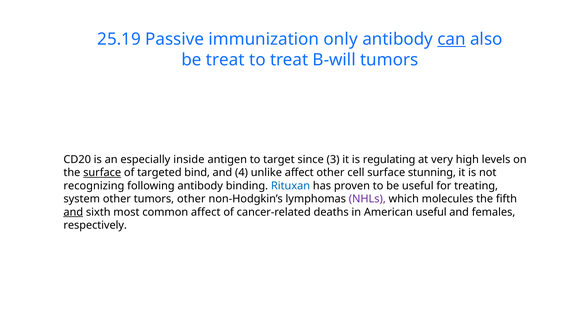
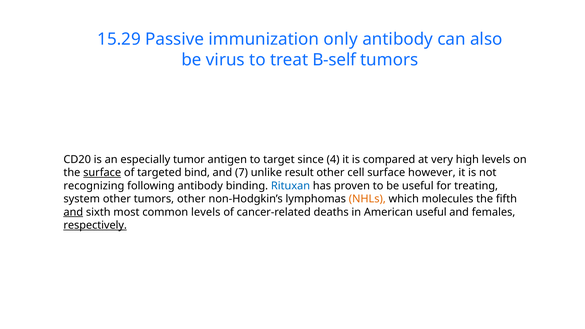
25.19: 25.19 -> 15.29
can underline: present -> none
be treat: treat -> virus
B-will: B-will -> B-self
inside: inside -> tumor
3: 3 -> 4
regulating: regulating -> compared
4: 4 -> 7
unlike affect: affect -> result
stunning: stunning -> however
NHLs colour: purple -> orange
common affect: affect -> levels
respectively underline: none -> present
